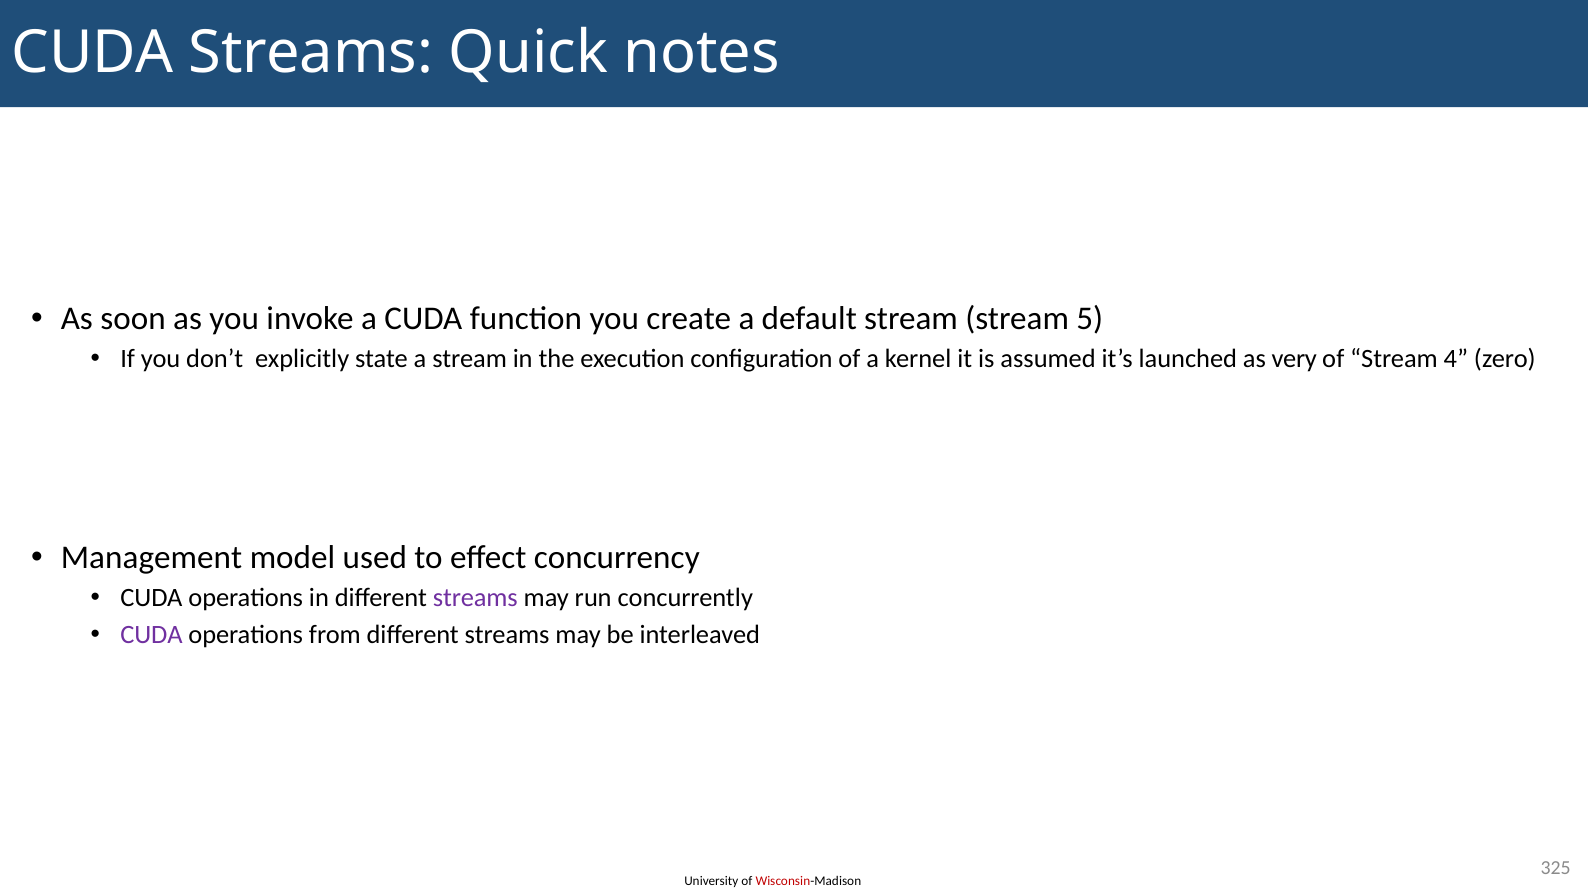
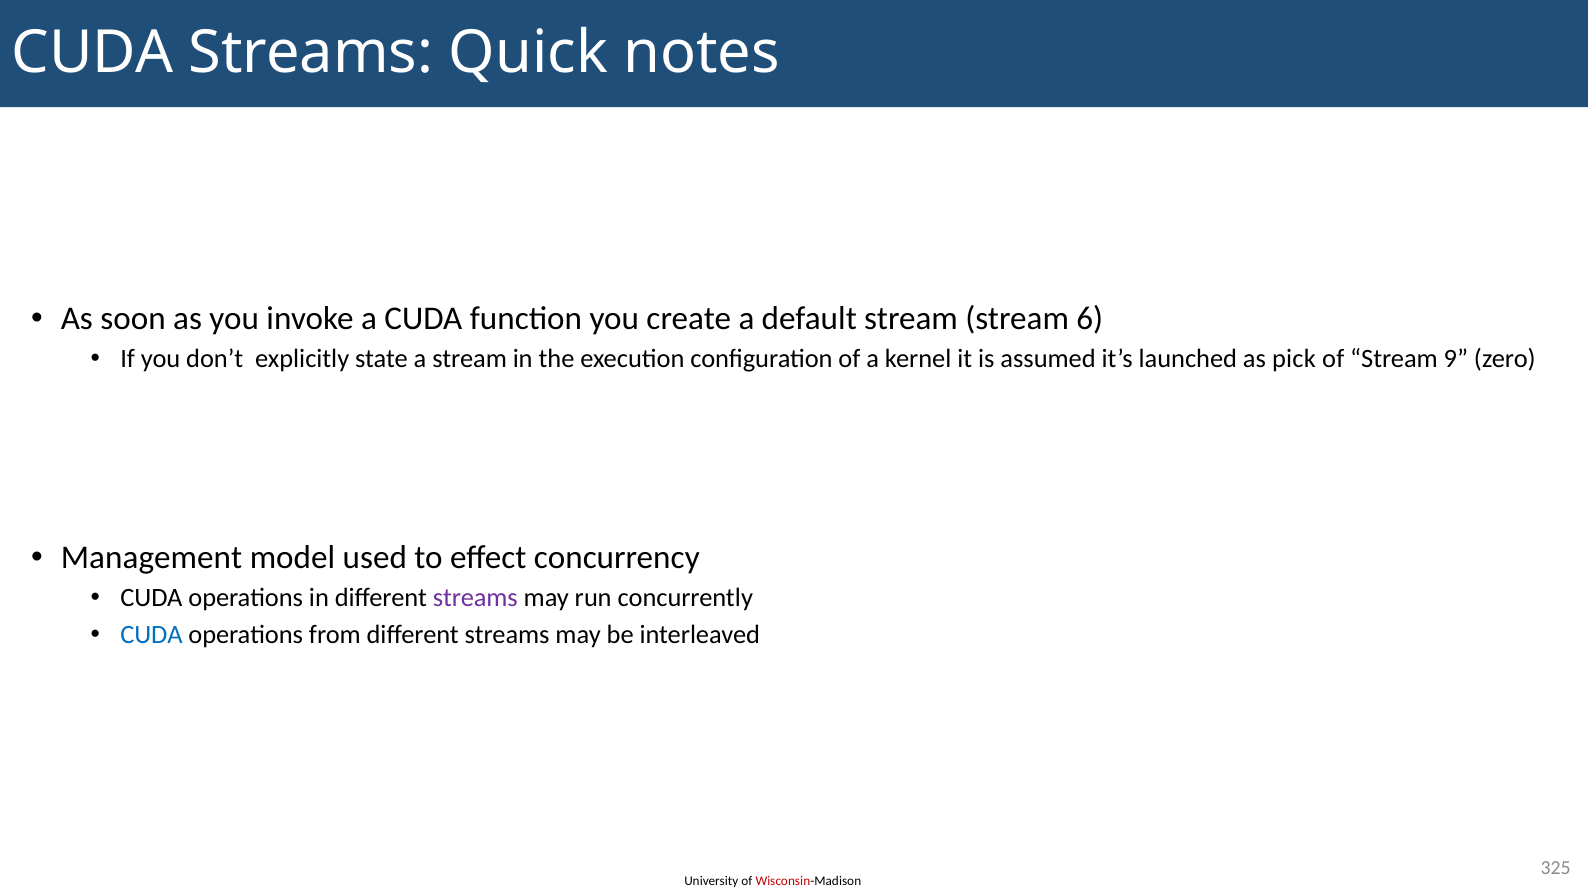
5: 5 -> 6
very: very -> pick
4: 4 -> 9
CUDA at (152, 635) colour: purple -> blue
